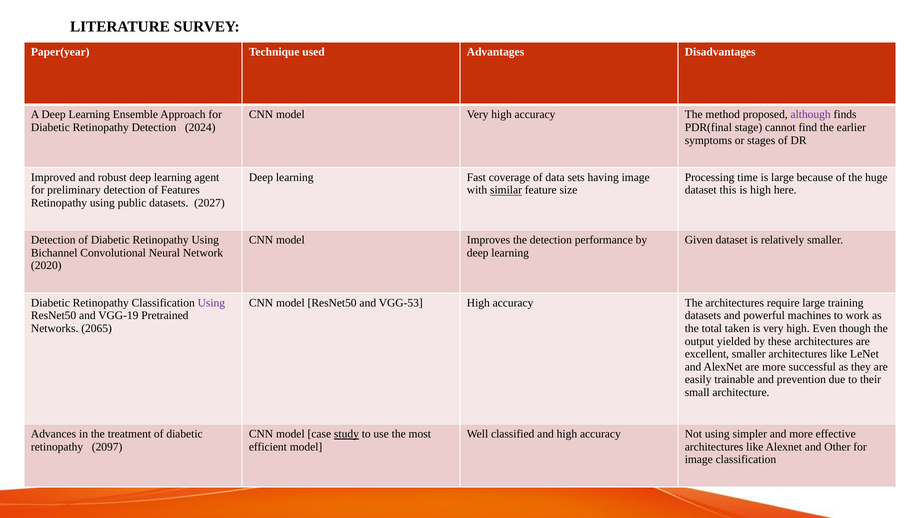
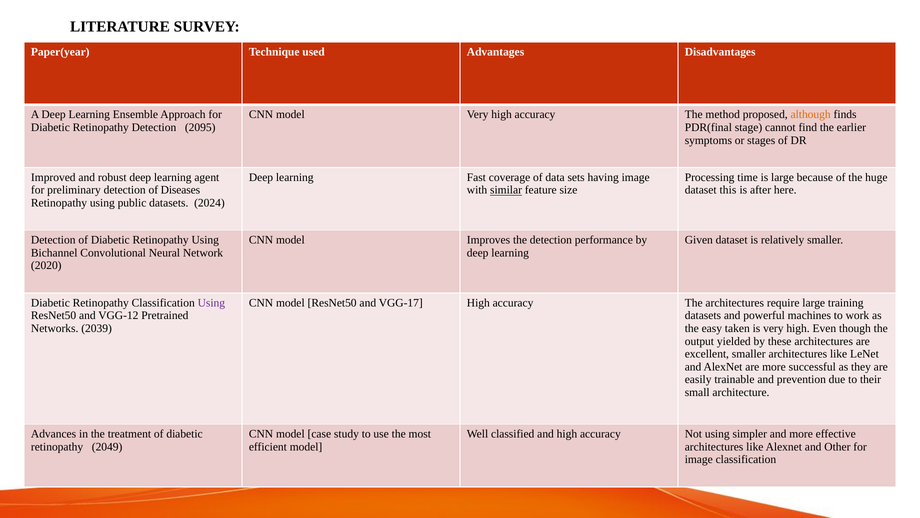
although colour: purple -> orange
2024: 2024 -> 2095
Features: Features -> Diseases
is high: high -> after
2027: 2027 -> 2024
VGG-53: VGG-53 -> VGG-17
VGG-19: VGG-19 -> VGG-12
2065: 2065 -> 2039
total: total -> easy
study underline: present -> none
2097: 2097 -> 2049
